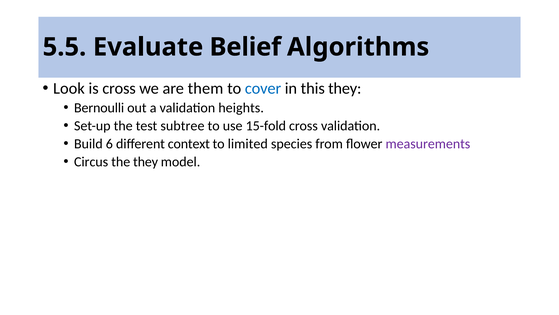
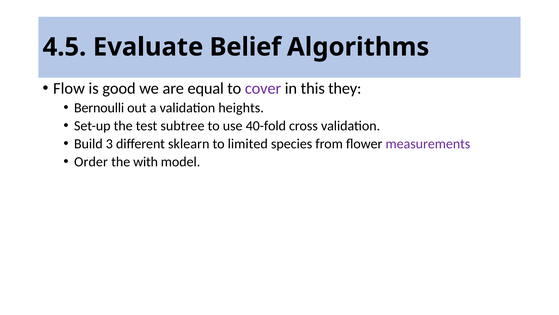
5.5: 5.5 -> 4.5
Look: Look -> Flow
is cross: cross -> good
them: them -> equal
cover colour: blue -> purple
15-fold: 15-fold -> 40-fold
6: 6 -> 3
context: context -> sklearn
Circus: Circus -> Order
the they: they -> with
